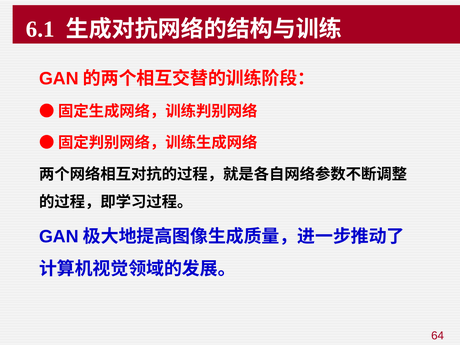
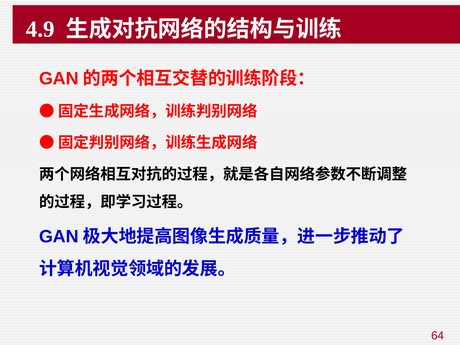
6.1: 6.1 -> 4.9
